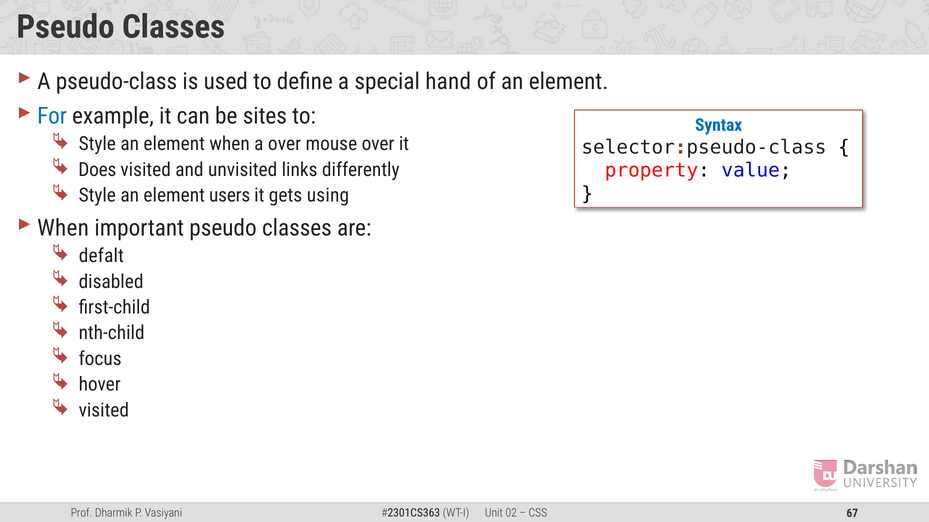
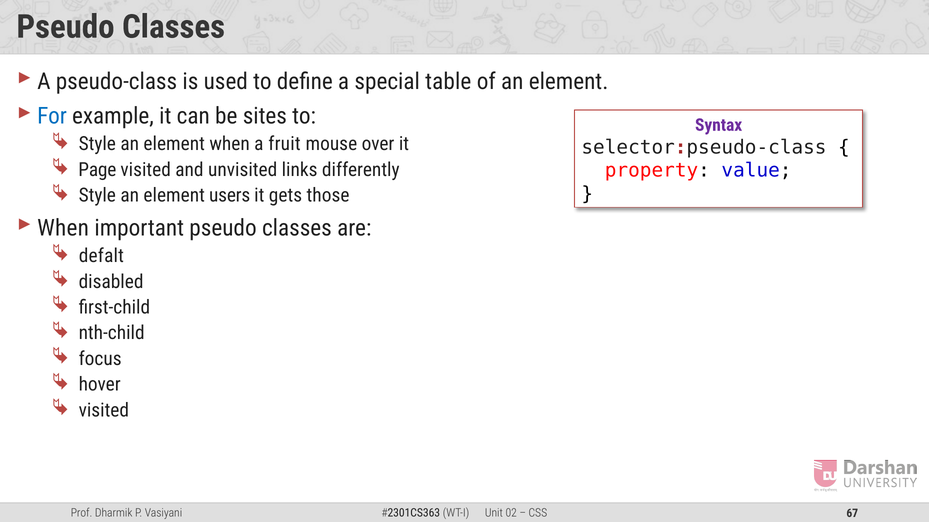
hand: hand -> table
Syntax colour: blue -> purple
a over: over -> fruit
Does: Does -> Page
using: using -> those
